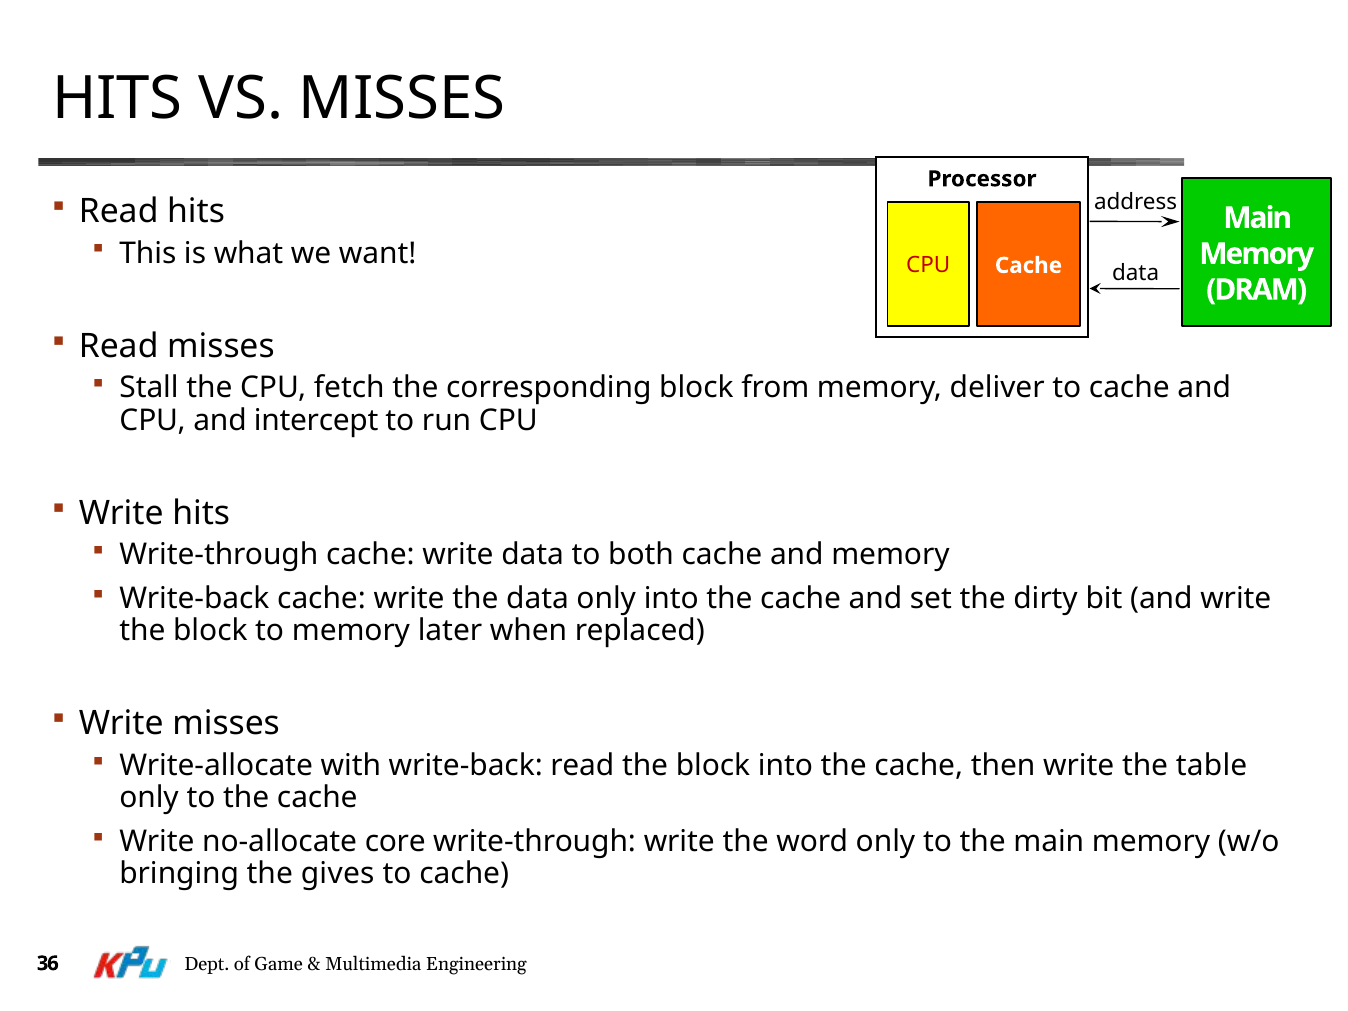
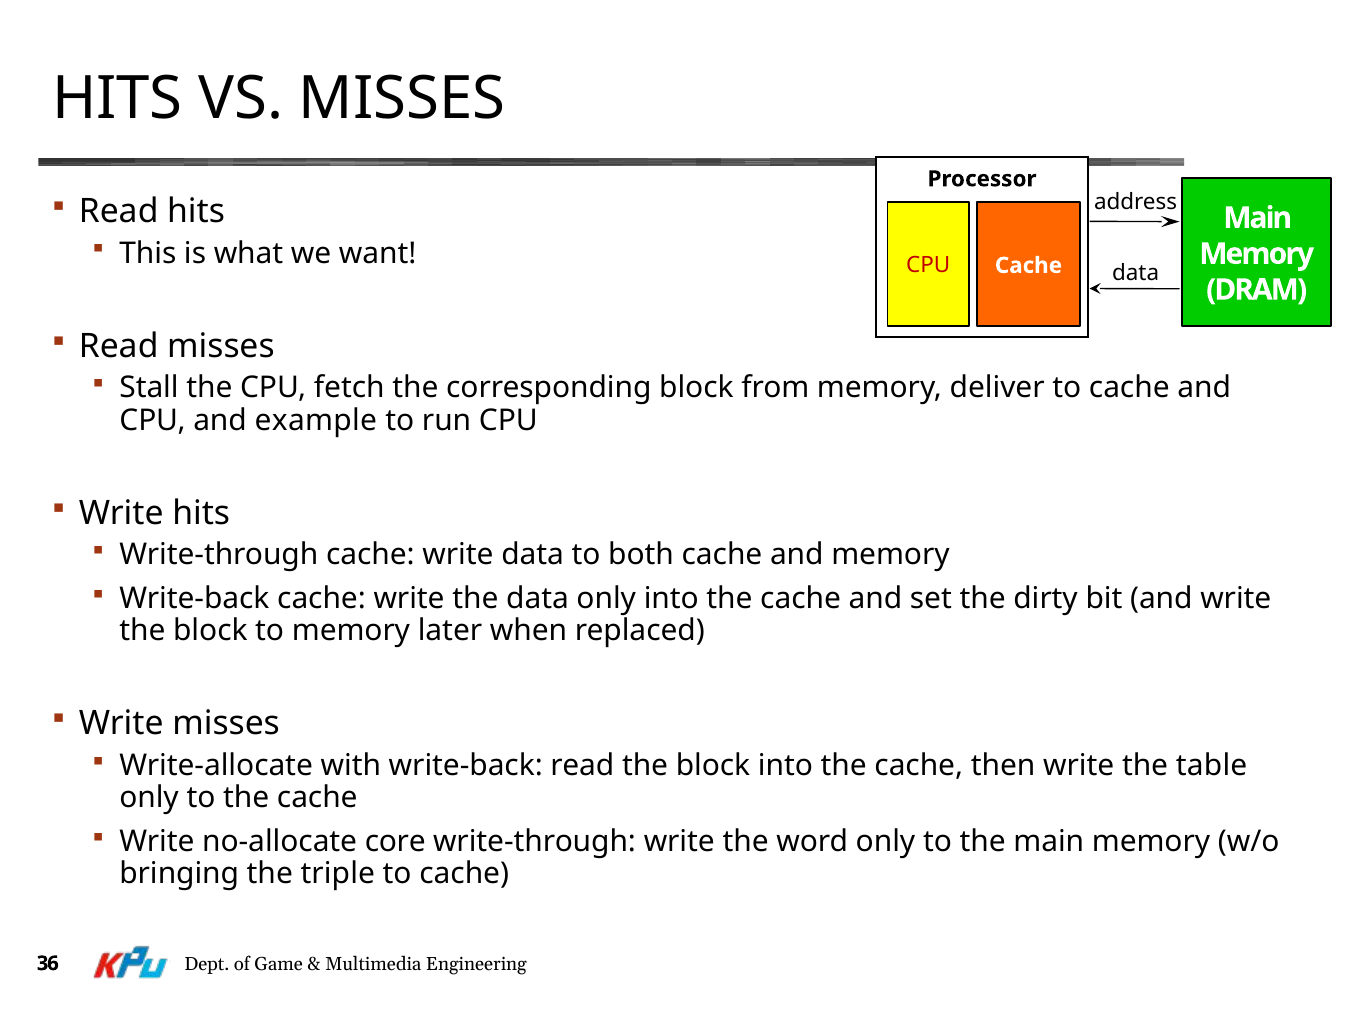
intercept: intercept -> example
gives: gives -> triple
